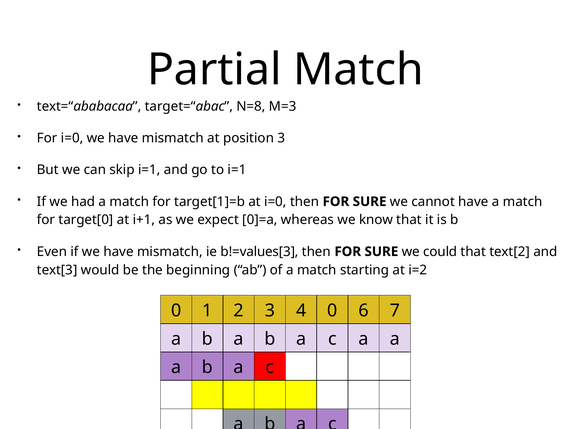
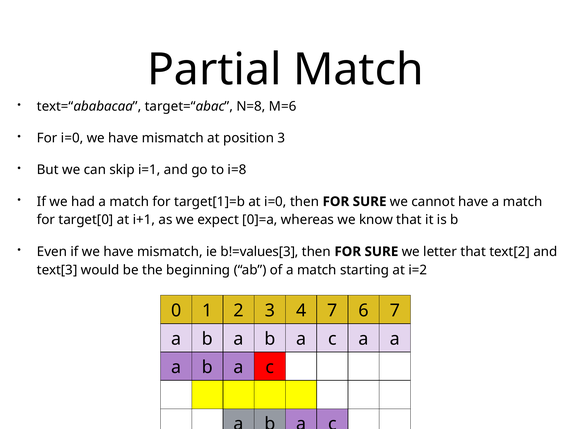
M=3: M=3 -> M=6
to i=1: i=1 -> i=8
could: could -> letter
4 0: 0 -> 7
